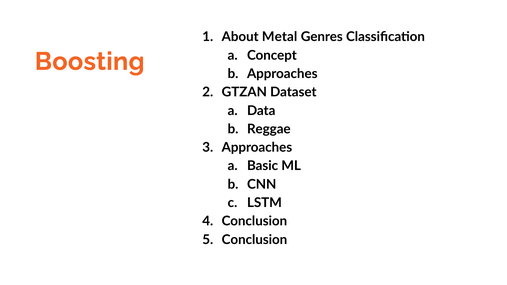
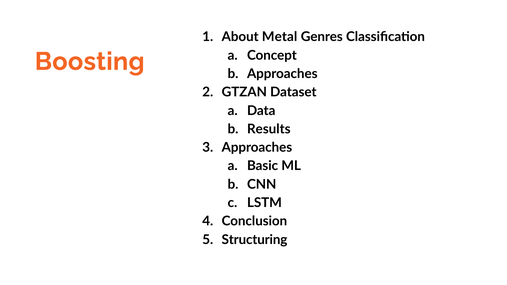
Reggae: Reggae -> Results
Conclusion at (254, 240): Conclusion -> Structuring
